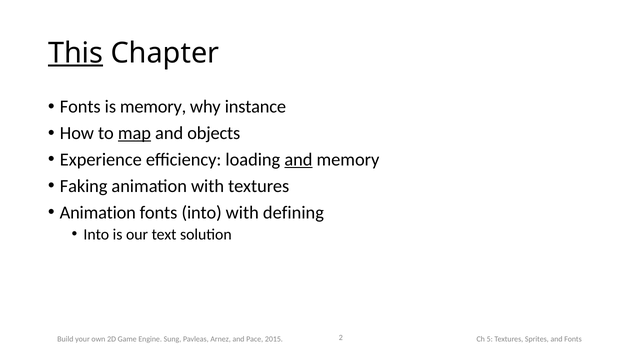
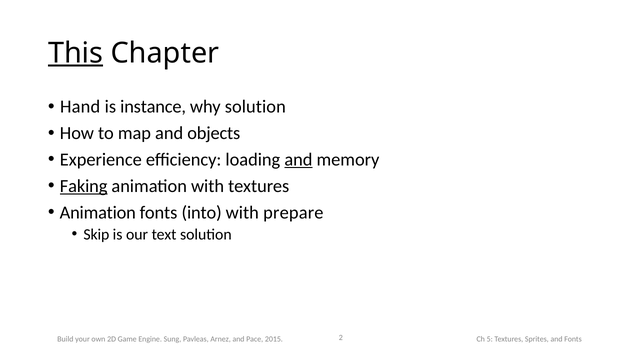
Fonts at (80, 107): Fonts -> Hand
is memory: memory -> instance
why instance: instance -> solution
map underline: present -> none
Faking underline: none -> present
defining: defining -> prepare
Into at (96, 234): Into -> Skip
